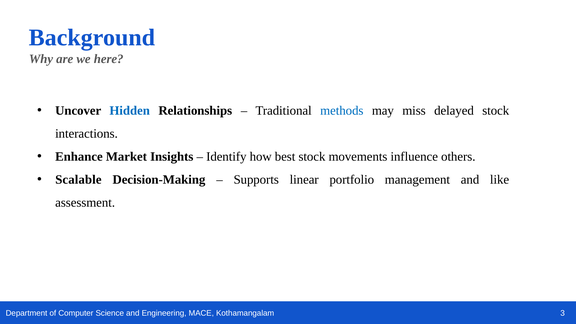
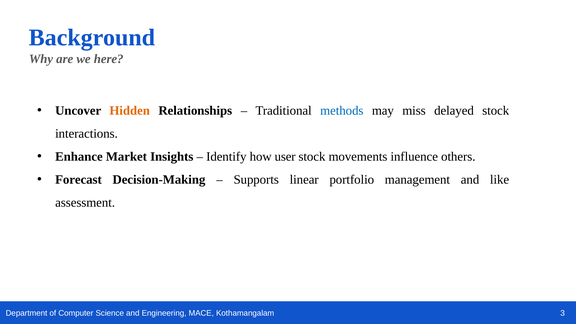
Hidden colour: blue -> orange
best: best -> user
Scalable: Scalable -> Forecast
